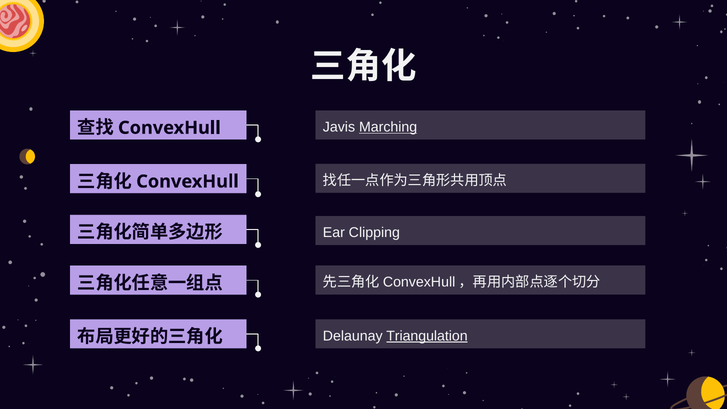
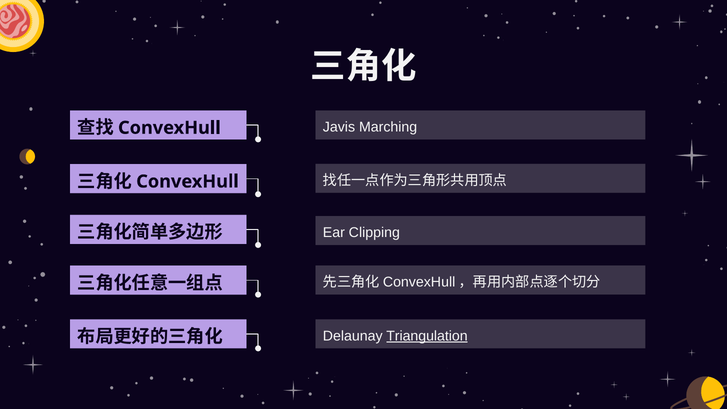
Marching underline: present -> none
